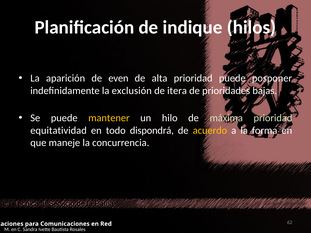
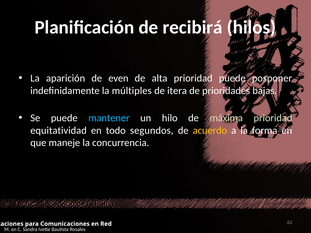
indique: indique -> recibirá
exclusión: exclusión -> múltiples
mantener colour: yellow -> light blue
dispondrá: dispondrá -> segundos
